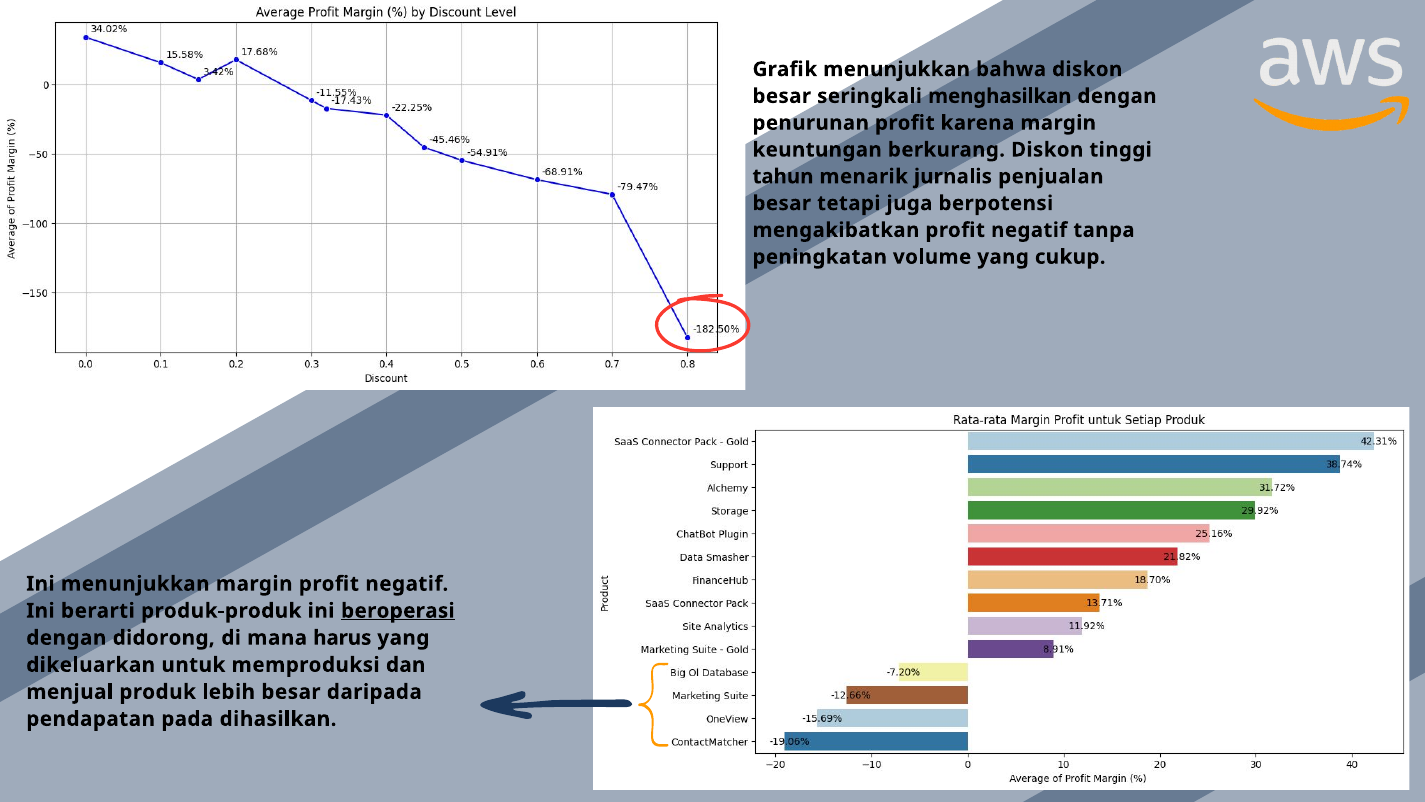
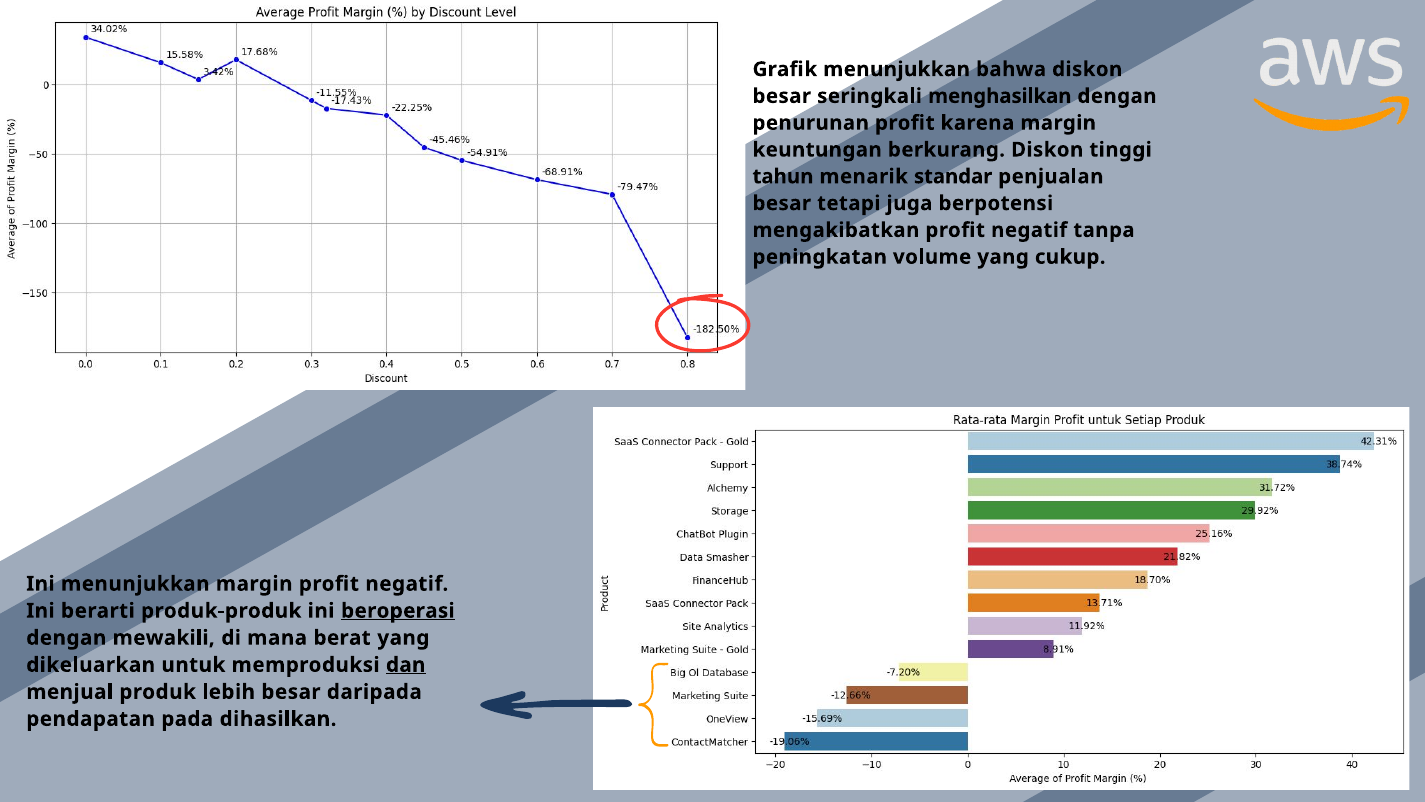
jurnalis: jurnalis -> standar
didorong: didorong -> mewakili
harus: harus -> berat
dan underline: none -> present
